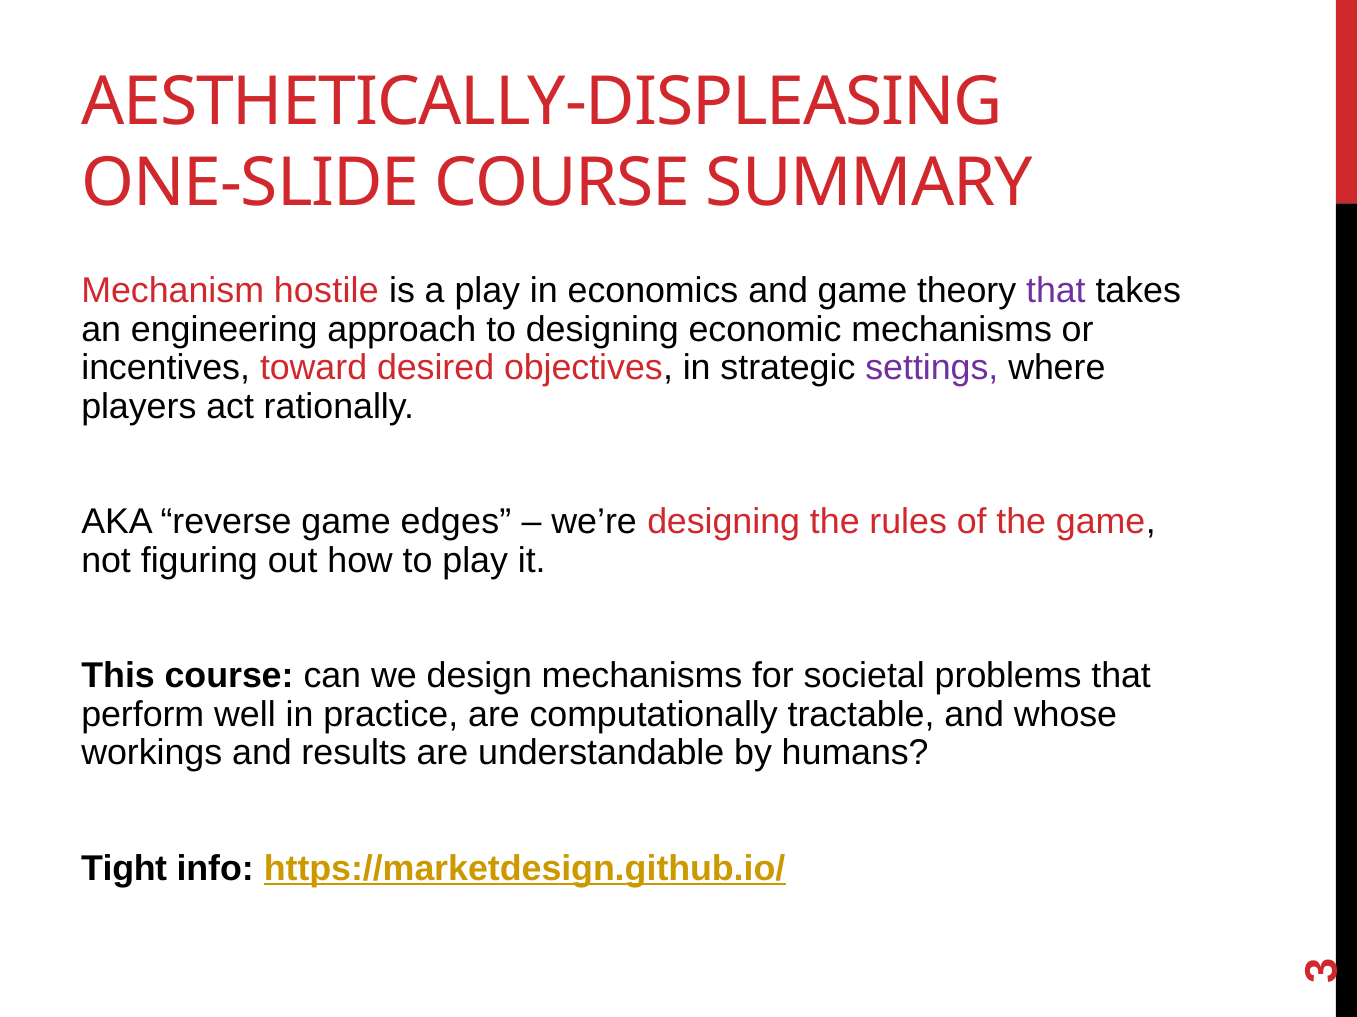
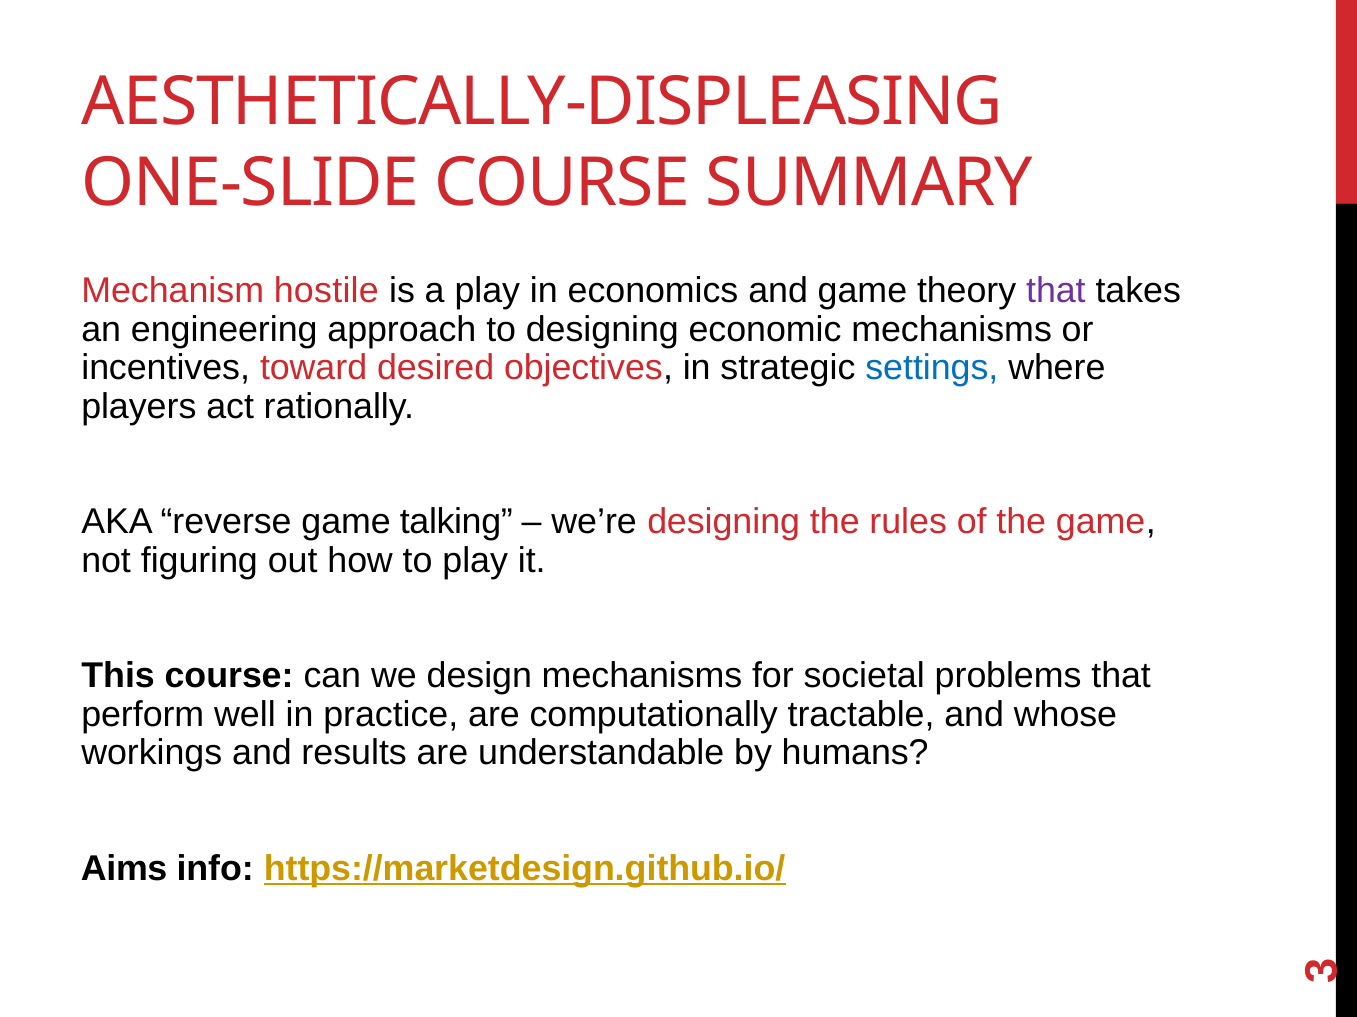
settings colour: purple -> blue
edges: edges -> talking
Tight: Tight -> Aims
